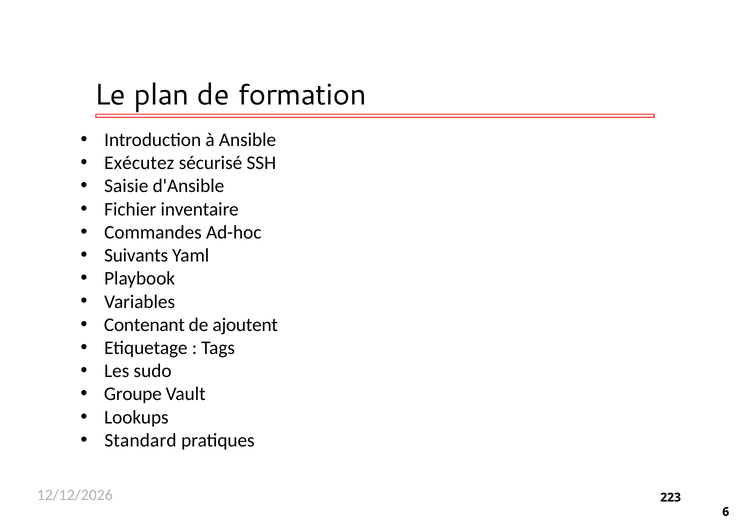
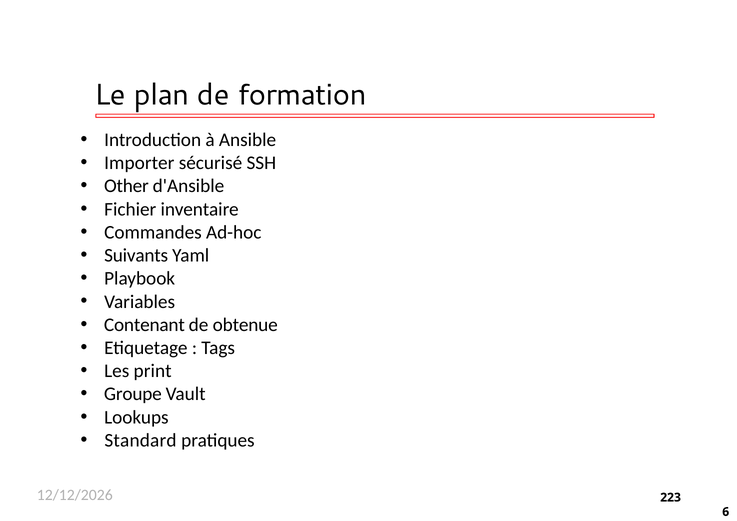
Exécutez: Exécutez -> Importer
Saisie: Saisie -> Other
ajoutent: ajoutent -> obtenue
sudo: sudo -> print
